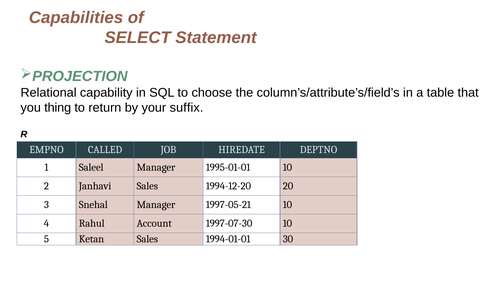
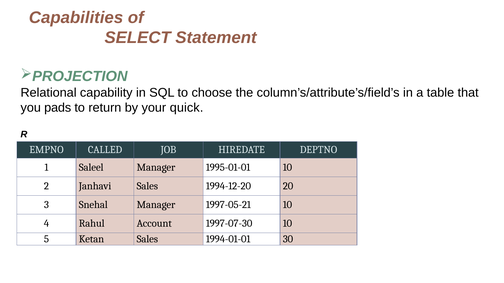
thing: thing -> pads
suffix: suffix -> quick
